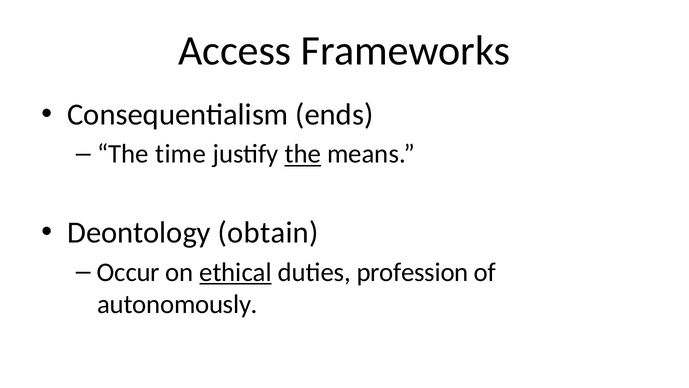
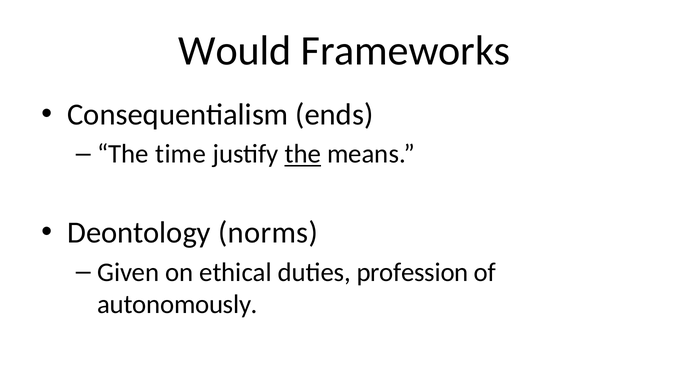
Access: Access -> Would
obtain: obtain -> norms
Occur: Occur -> Given
ethical underline: present -> none
